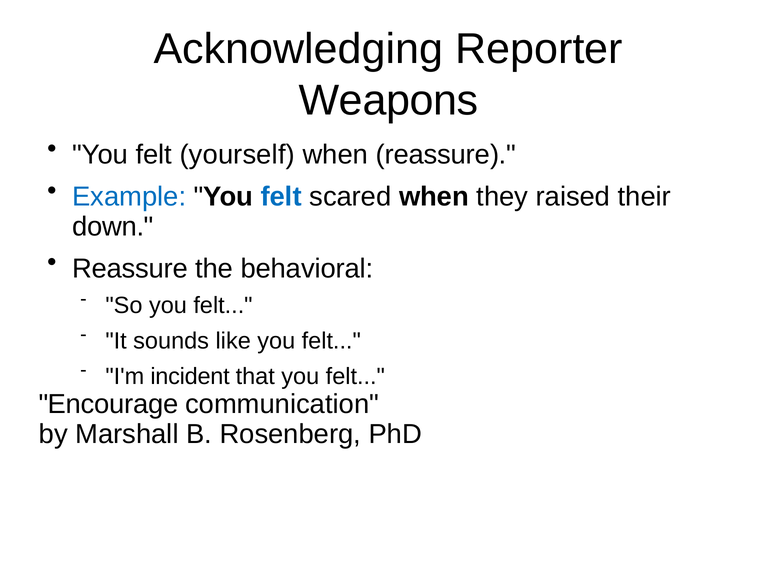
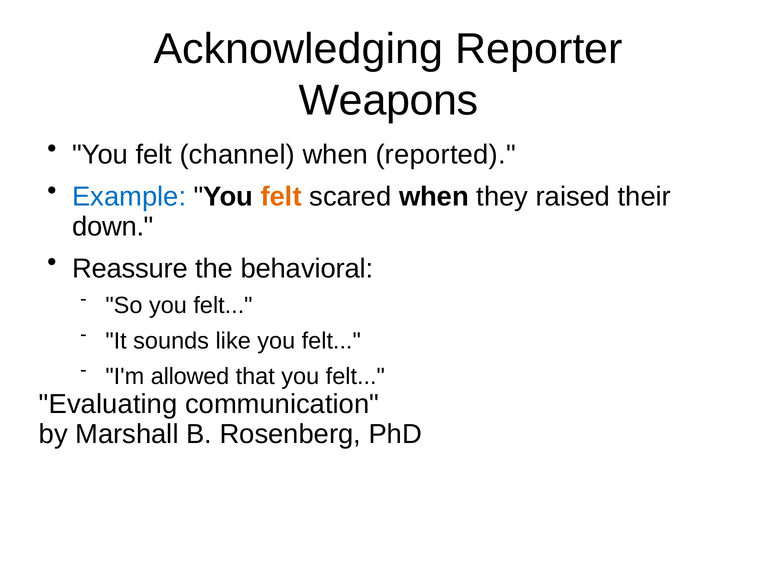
yourself: yourself -> channel
when reassure: reassure -> reported
felt at (281, 197) colour: blue -> orange
incident: incident -> allowed
Encourage: Encourage -> Evaluating
